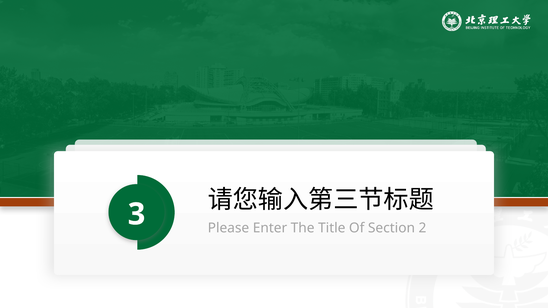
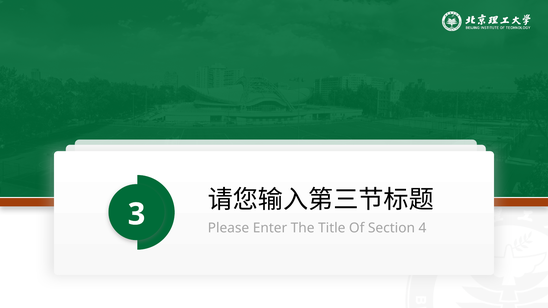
2: 2 -> 4
